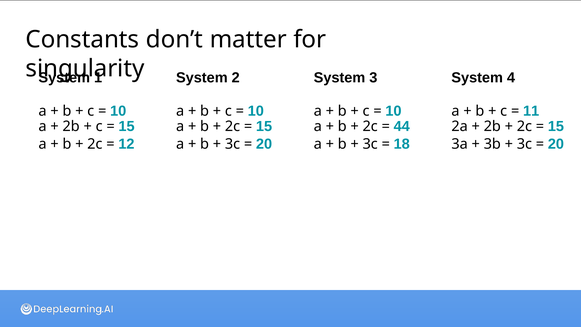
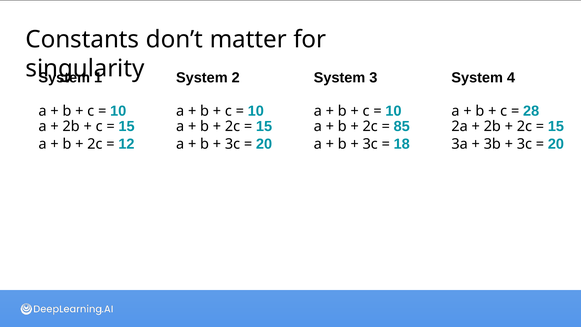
11: 11 -> 28
44: 44 -> 85
